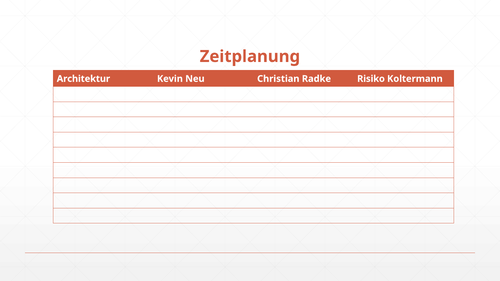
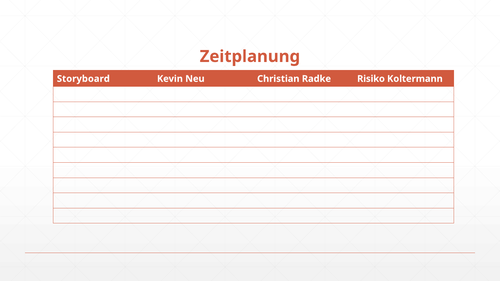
Architektur: Architektur -> Storyboard
